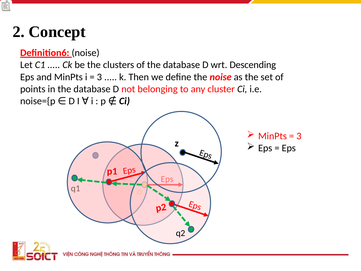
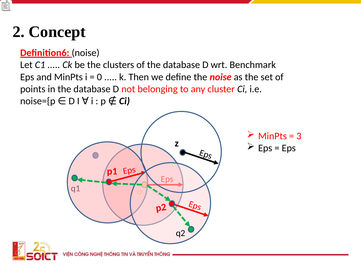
Descending: Descending -> Benchmark
3 at (99, 77): 3 -> 0
